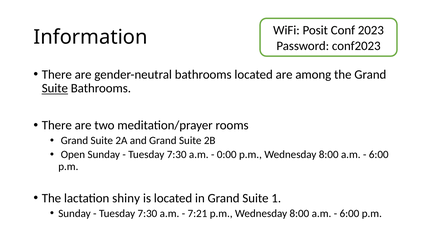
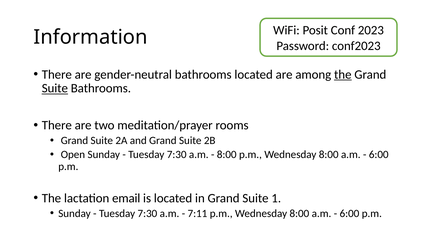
the at (343, 74) underline: none -> present
0:00 at (227, 154): 0:00 -> 8:00
shiny: shiny -> email
7:21: 7:21 -> 7:11
